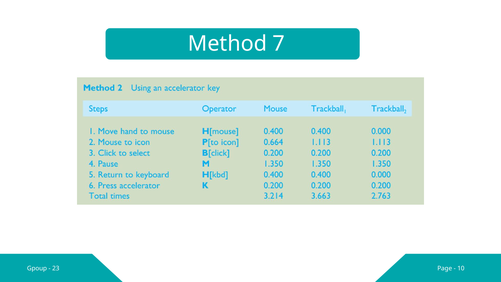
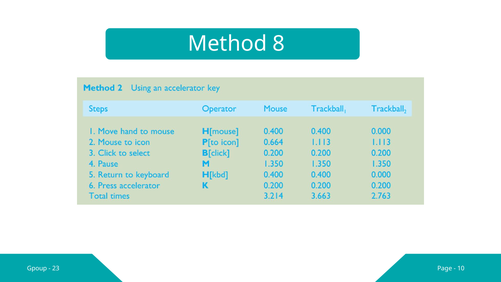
7: 7 -> 8
